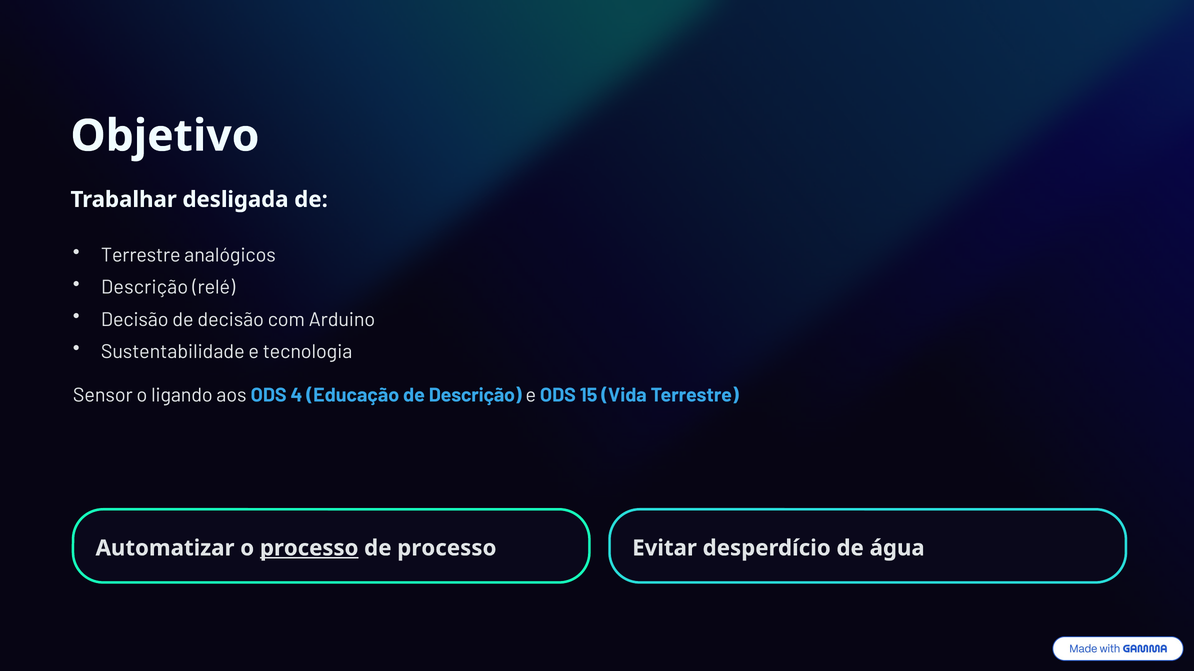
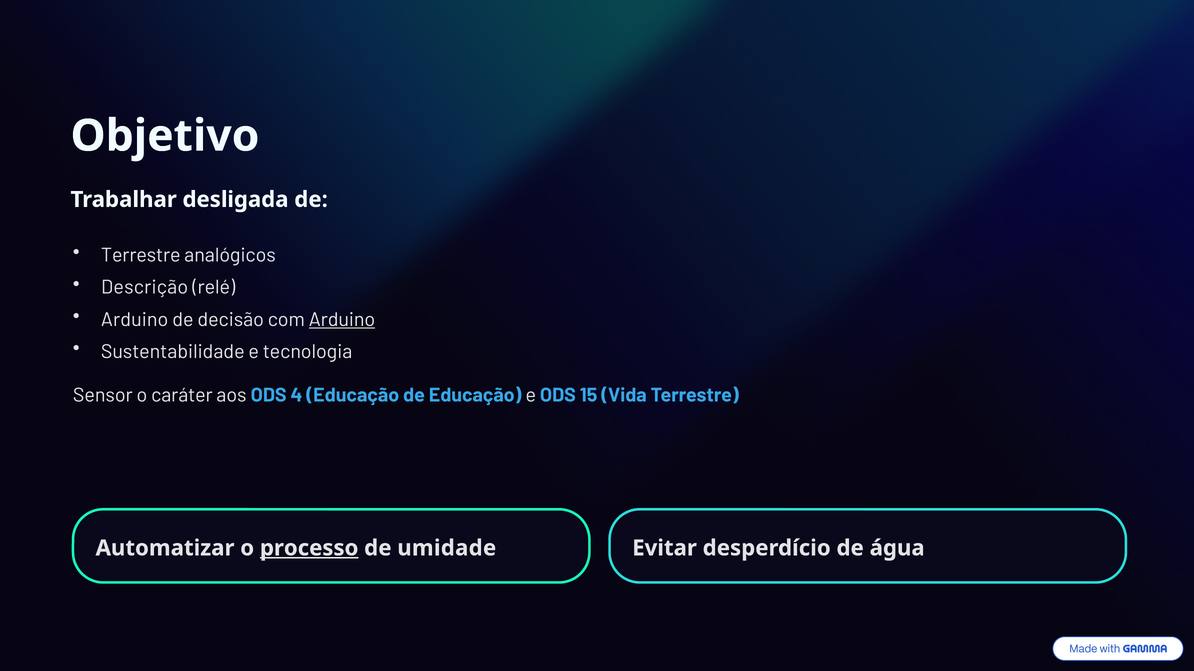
Decisão at (135, 320): Decisão -> Arduino
Arduino at (342, 320) underline: none -> present
ligando: ligando -> caráter
de Descrição: Descrição -> Educação
de processo: processo -> umidade
